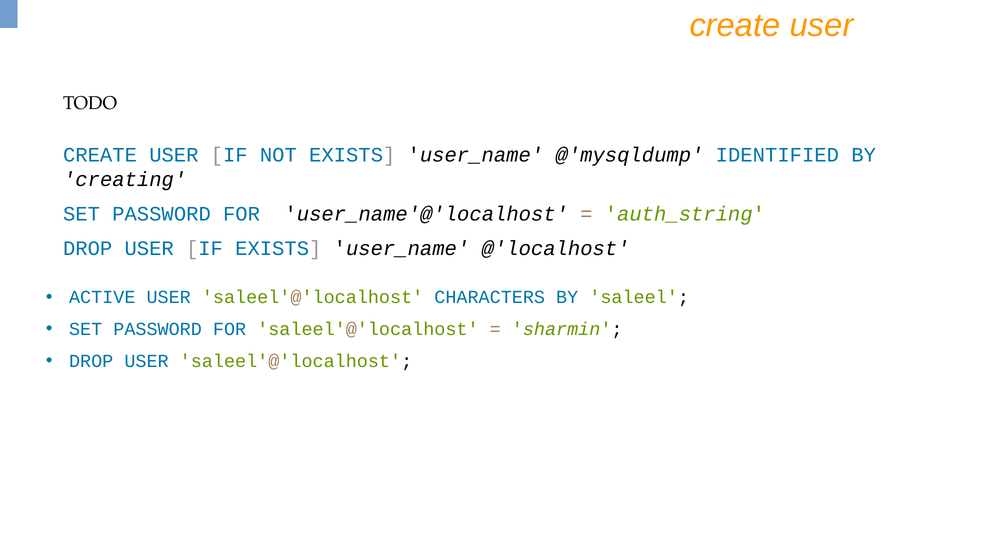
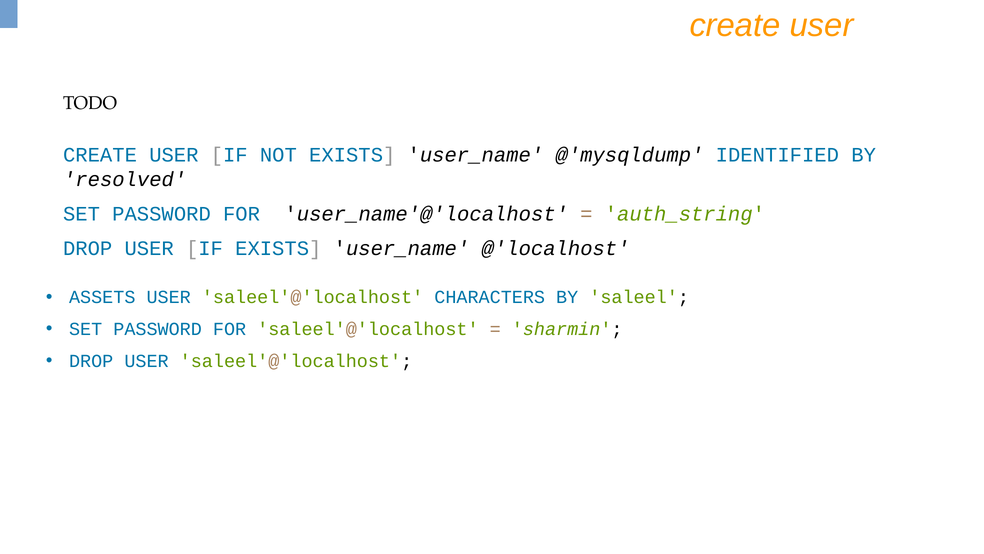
creating: creating -> resolved
ACTIVE: ACTIVE -> ASSETS
